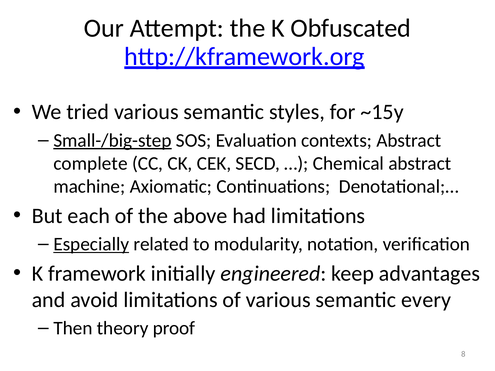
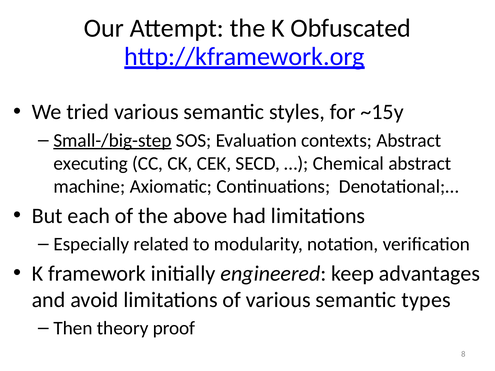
complete: complete -> executing
Especially underline: present -> none
every: every -> types
